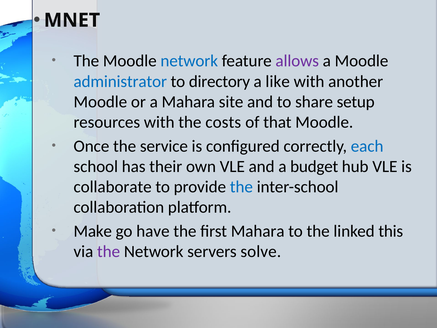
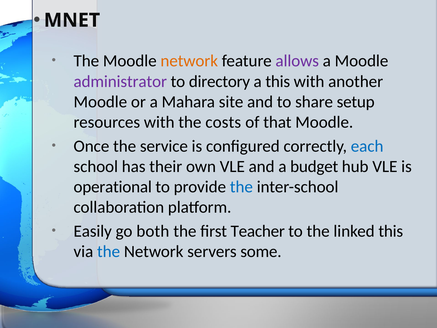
network at (189, 61) colour: blue -> orange
administrator colour: blue -> purple
a like: like -> this
collaborate: collaborate -> operational
Make: Make -> Easily
have: have -> both
first Mahara: Mahara -> Teacher
the at (109, 251) colour: purple -> blue
solve: solve -> some
